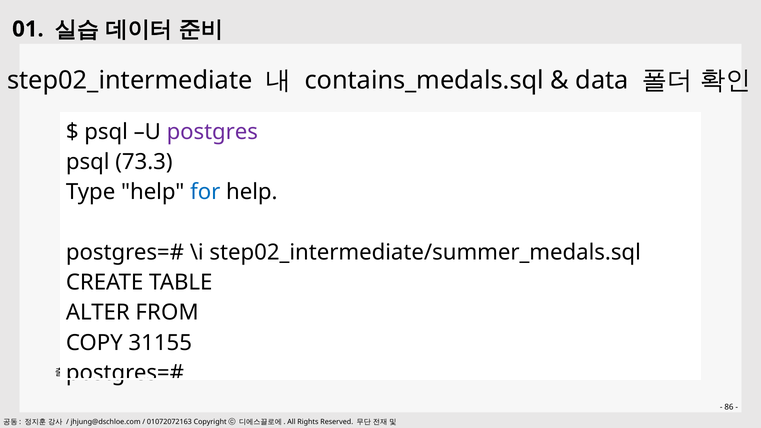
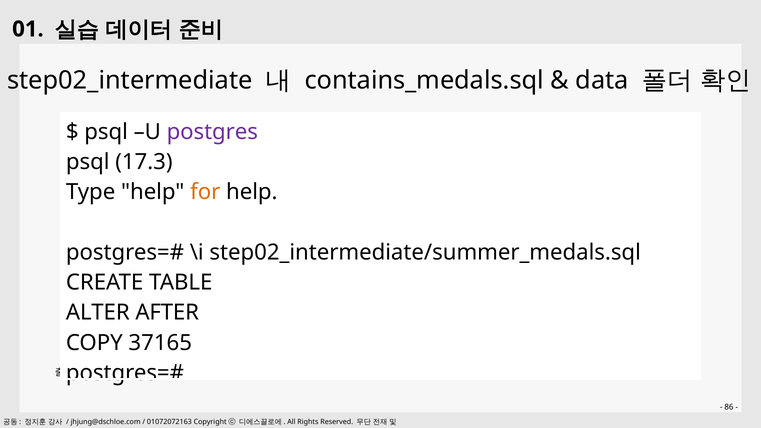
73.3: 73.3 -> 17.3
for colour: blue -> orange
FROM: FROM -> AFTER
31155: 31155 -> 37165
